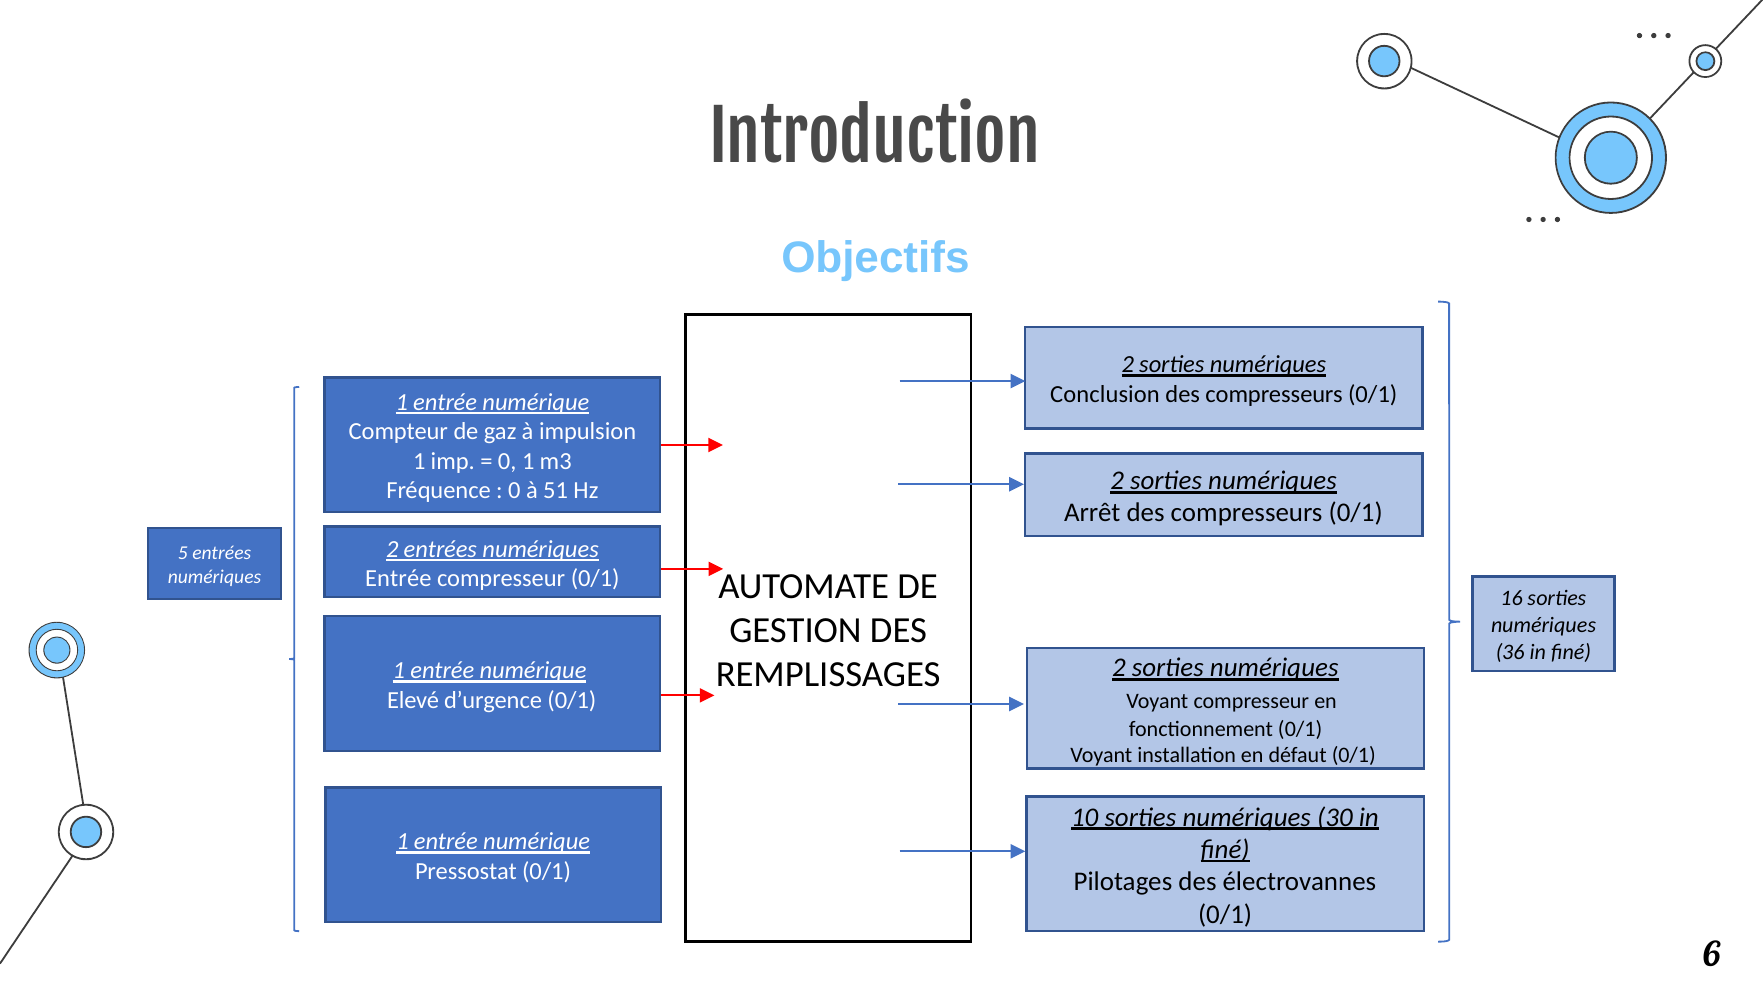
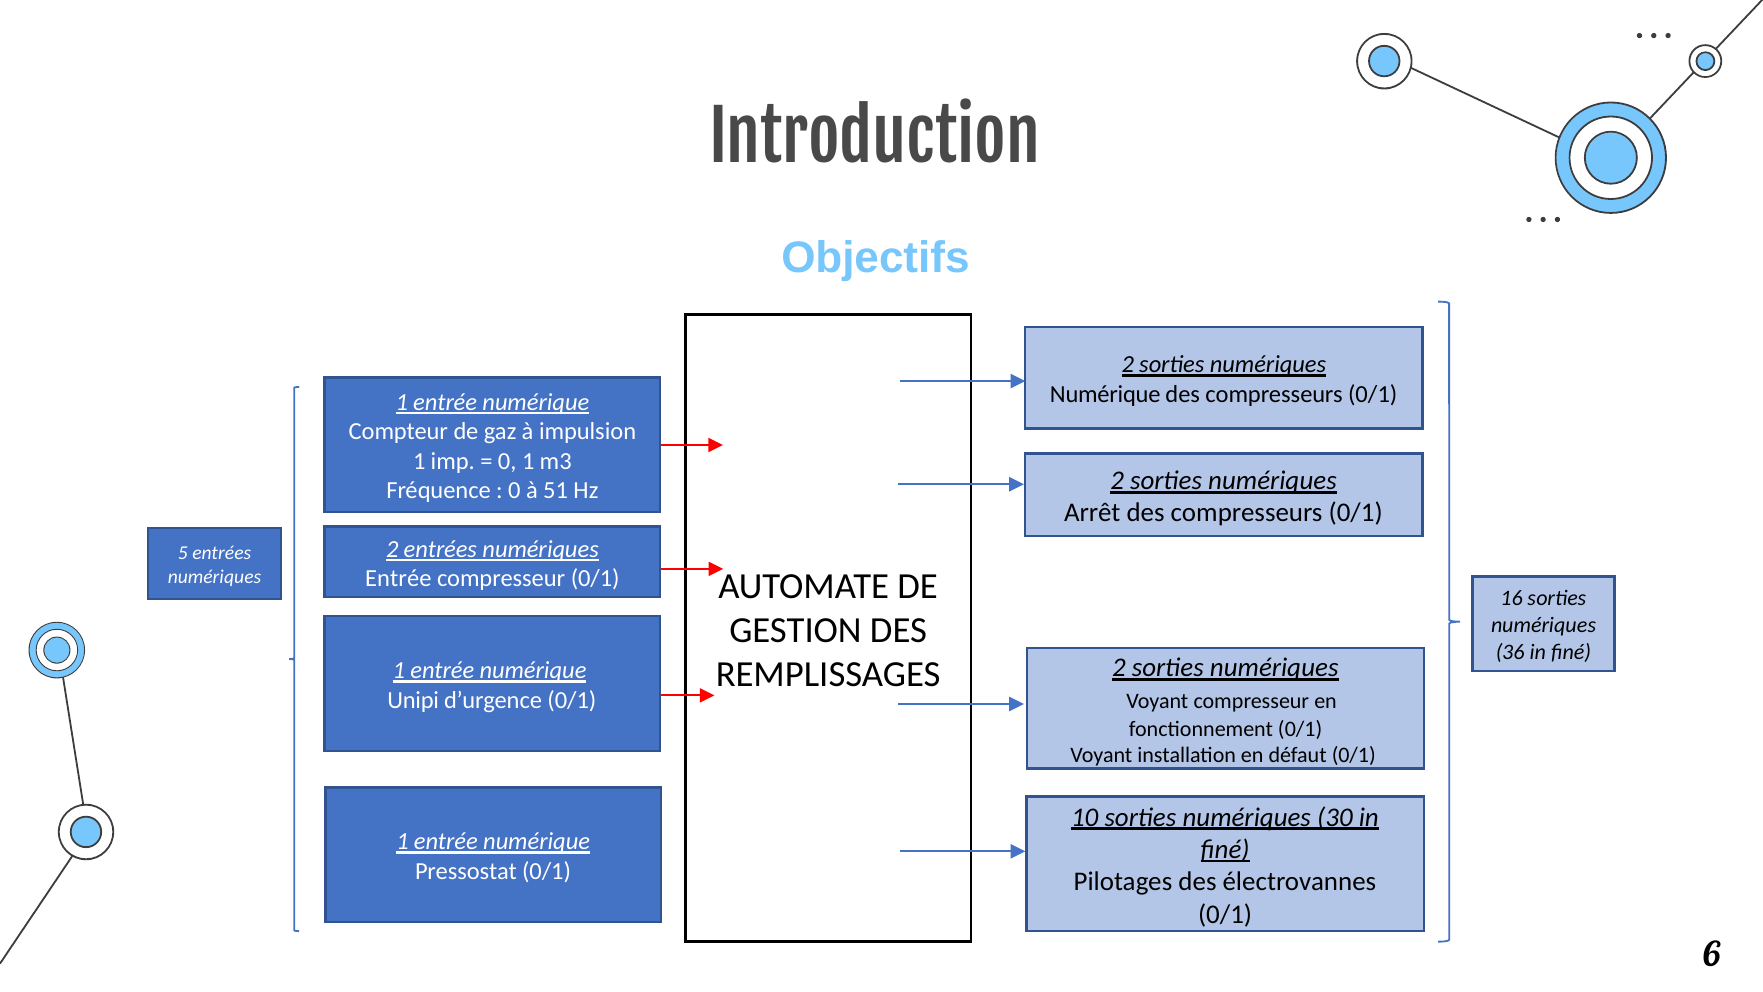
Conclusion at (1105, 394): Conclusion -> Numérique
Elevé: Elevé -> Unipi
